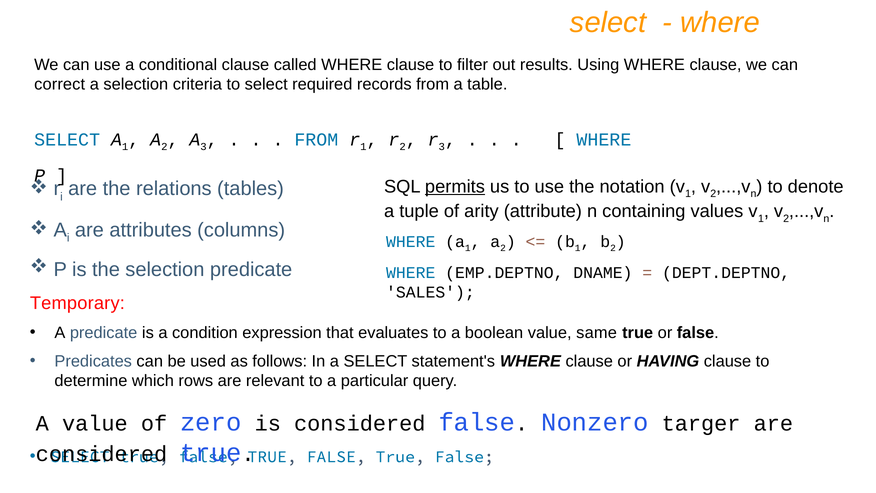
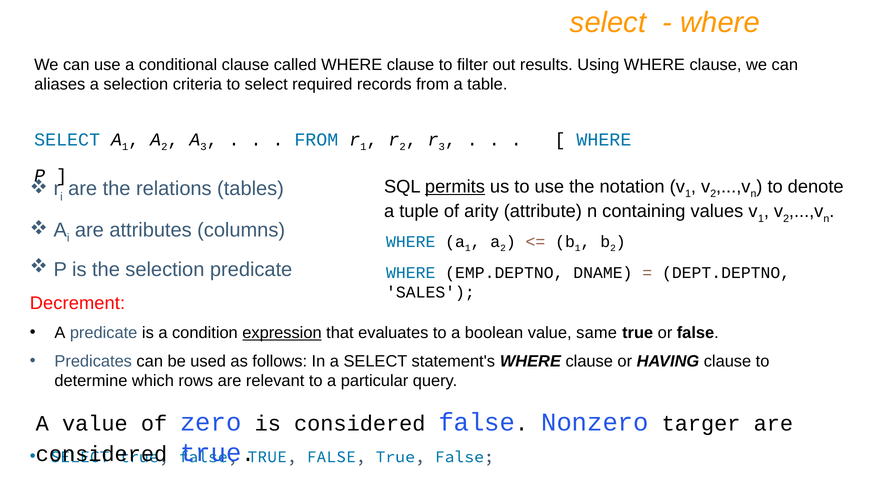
correct: correct -> aliases
Temporary: Temporary -> Decrement
expression underline: none -> present
